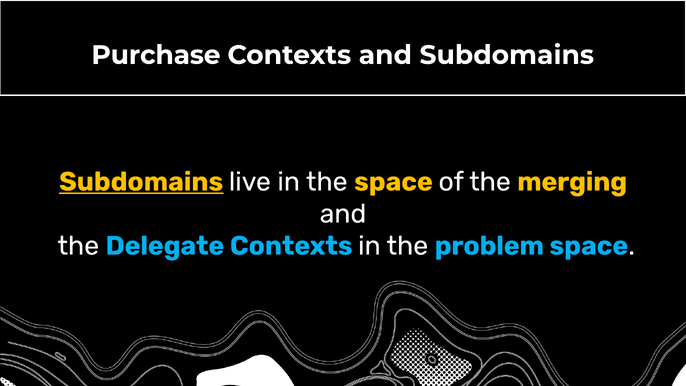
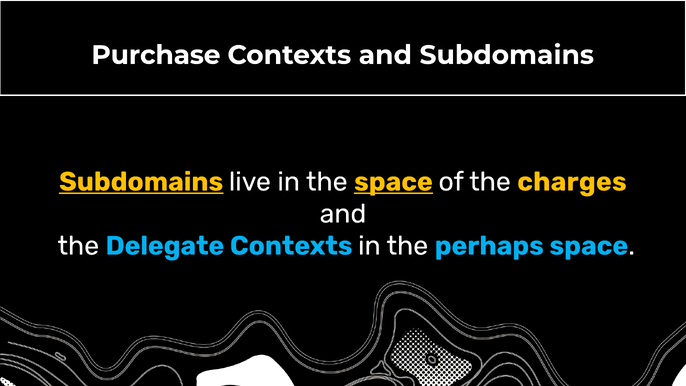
space at (393, 182) underline: none -> present
merging: merging -> charges
problem: problem -> perhaps
